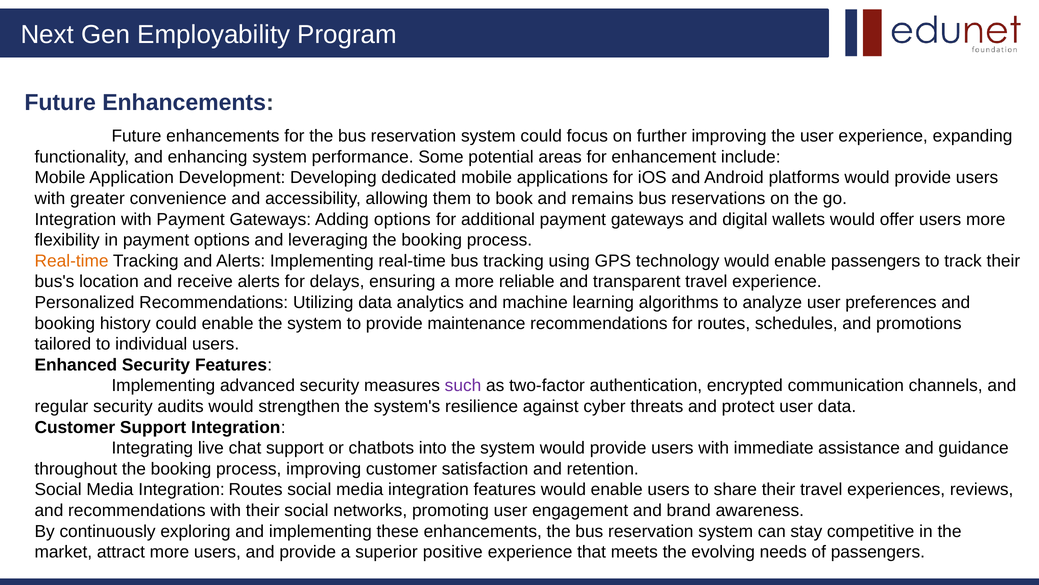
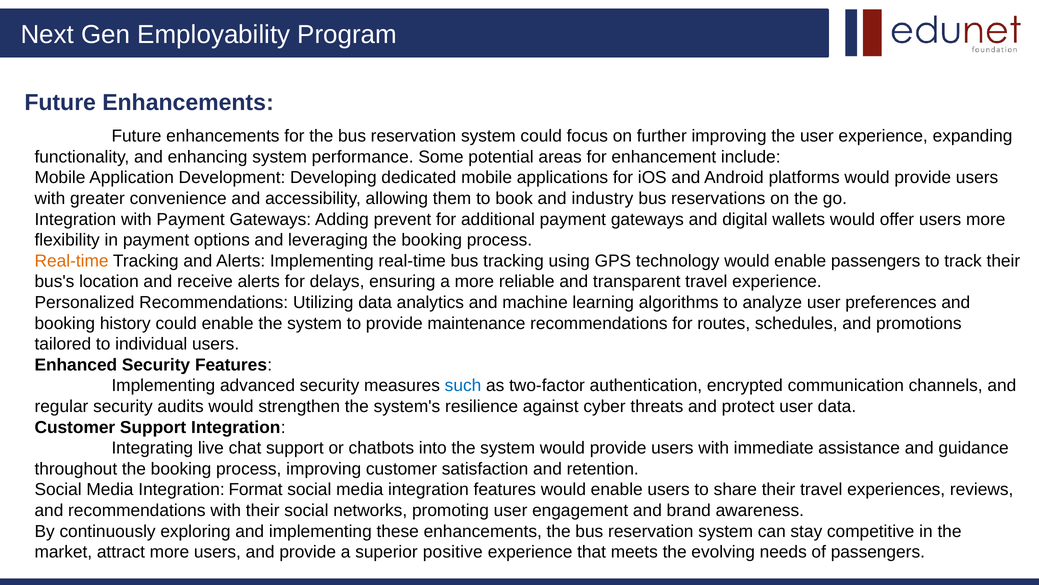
remains: remains -> industry
Adding options: options -> prevent
such colour: purple -> blue
Integration Routes: Routes -> Format
